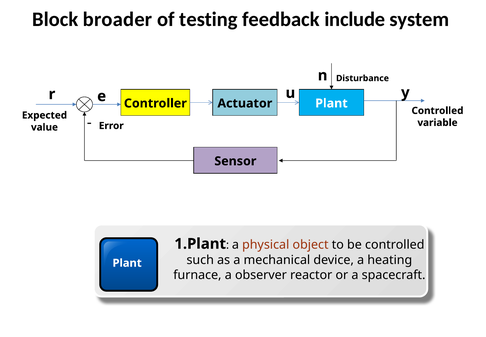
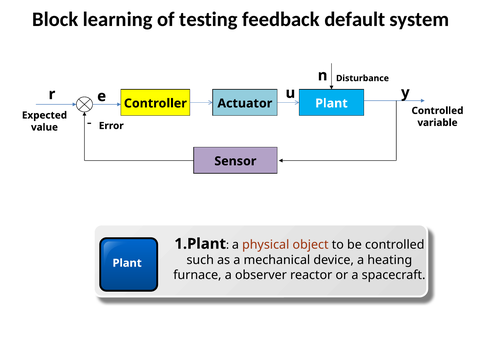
broader: broader -> learning
include: include -> default
